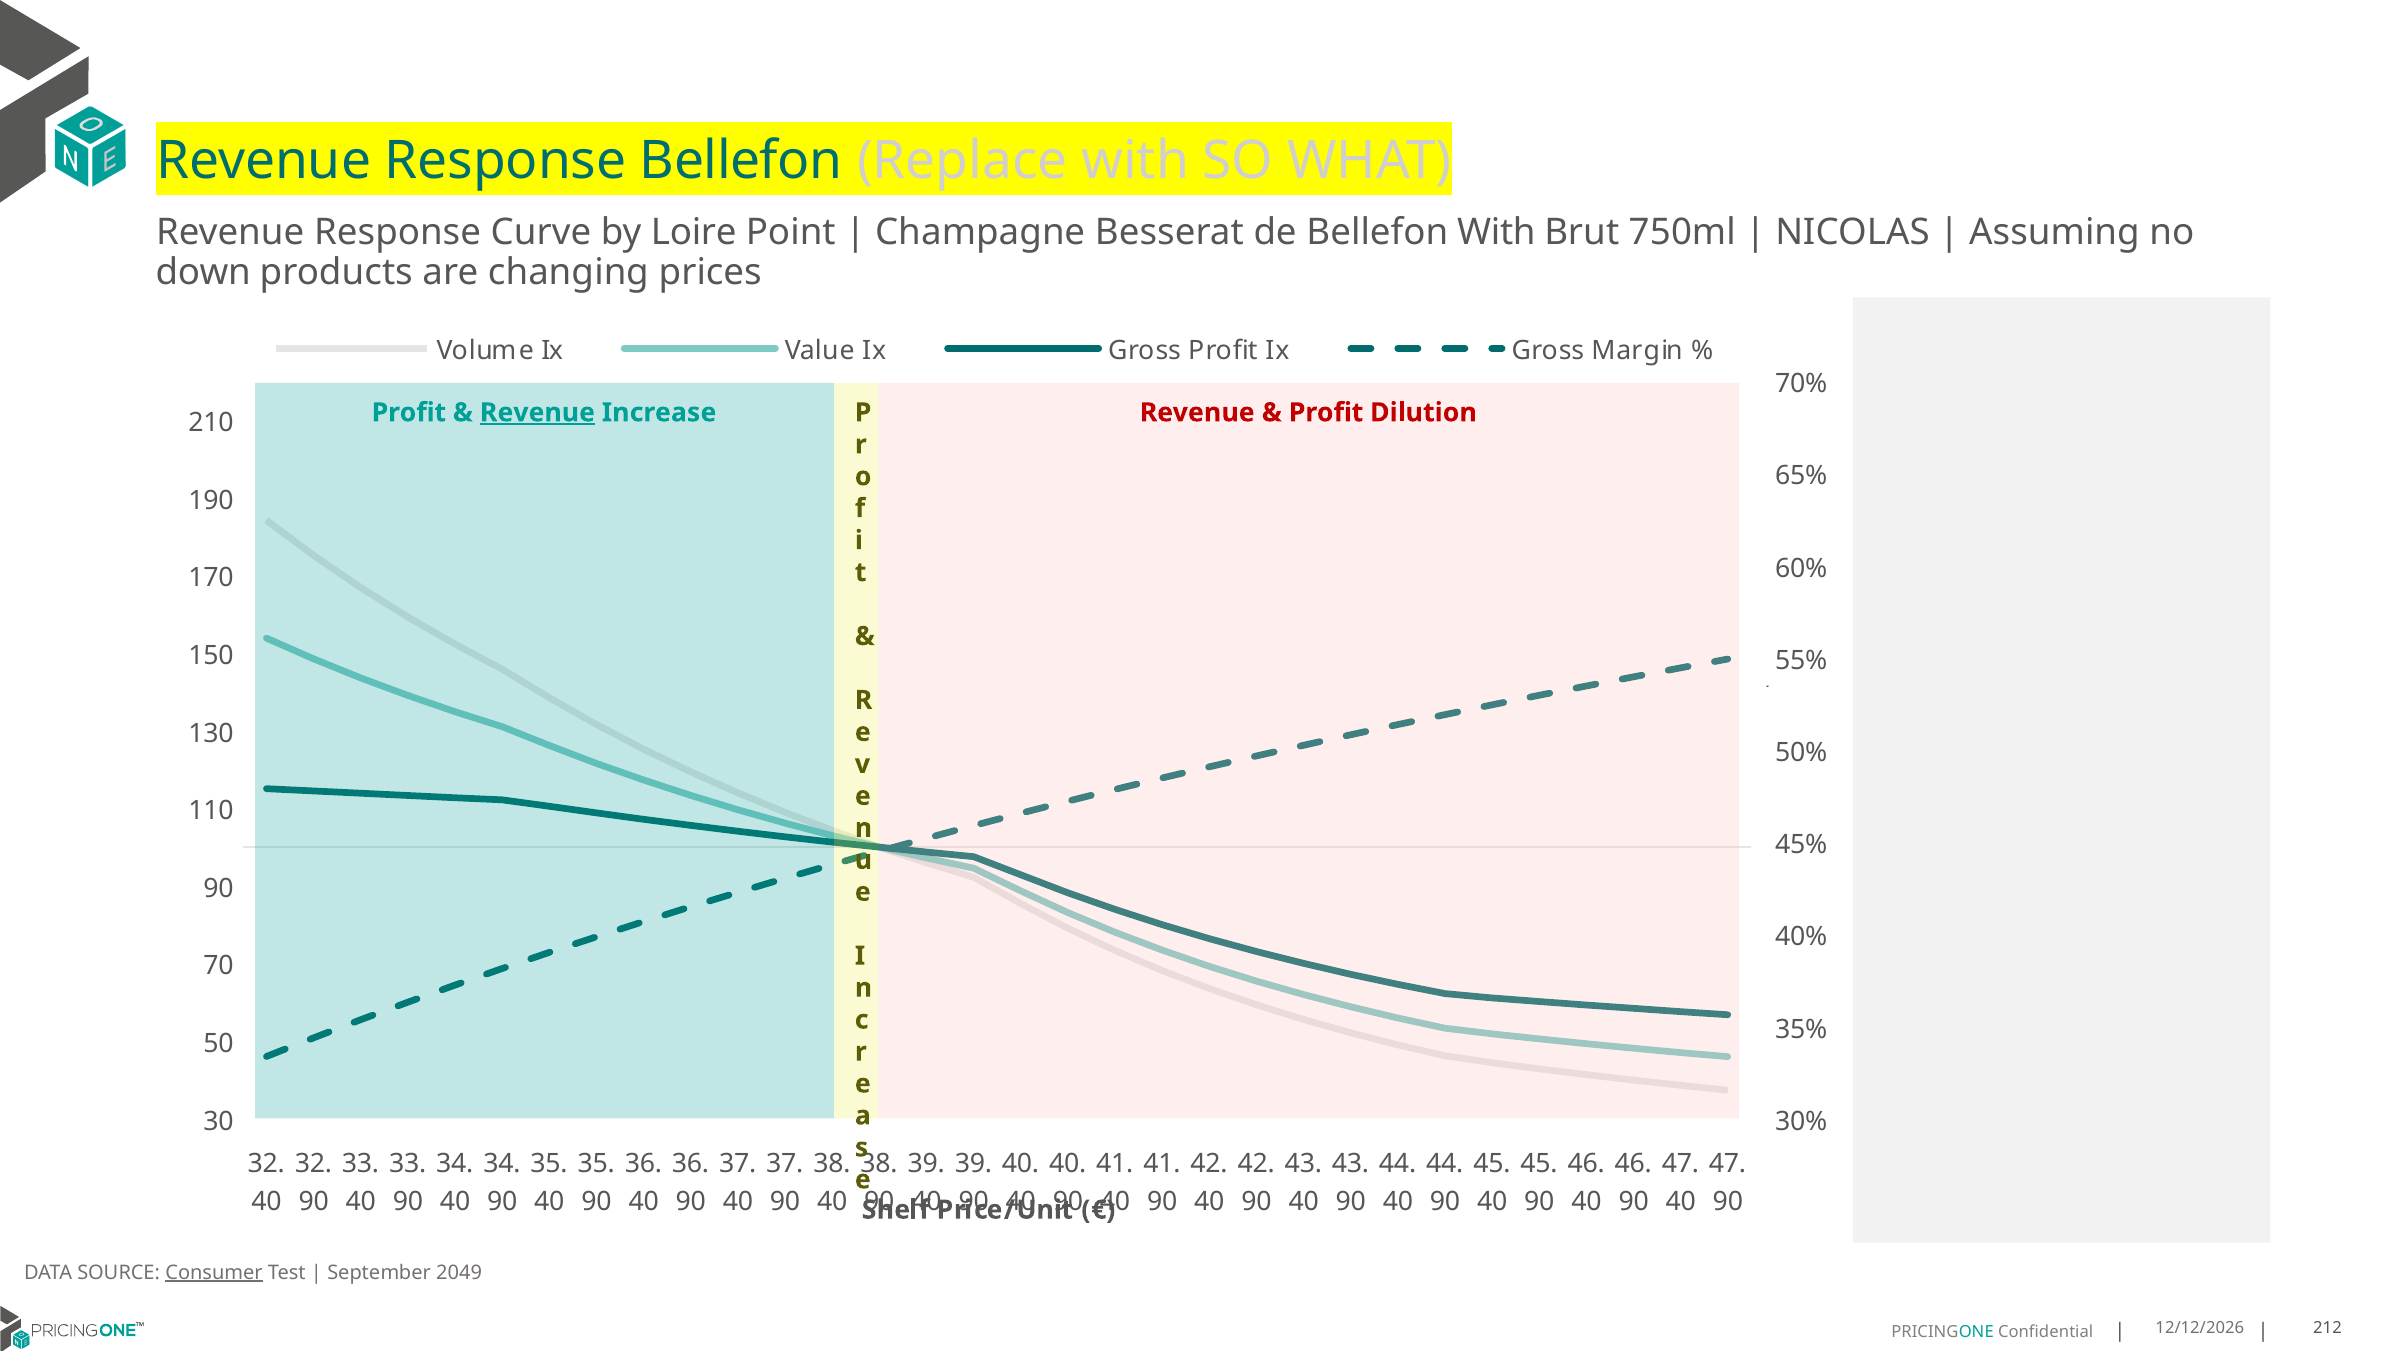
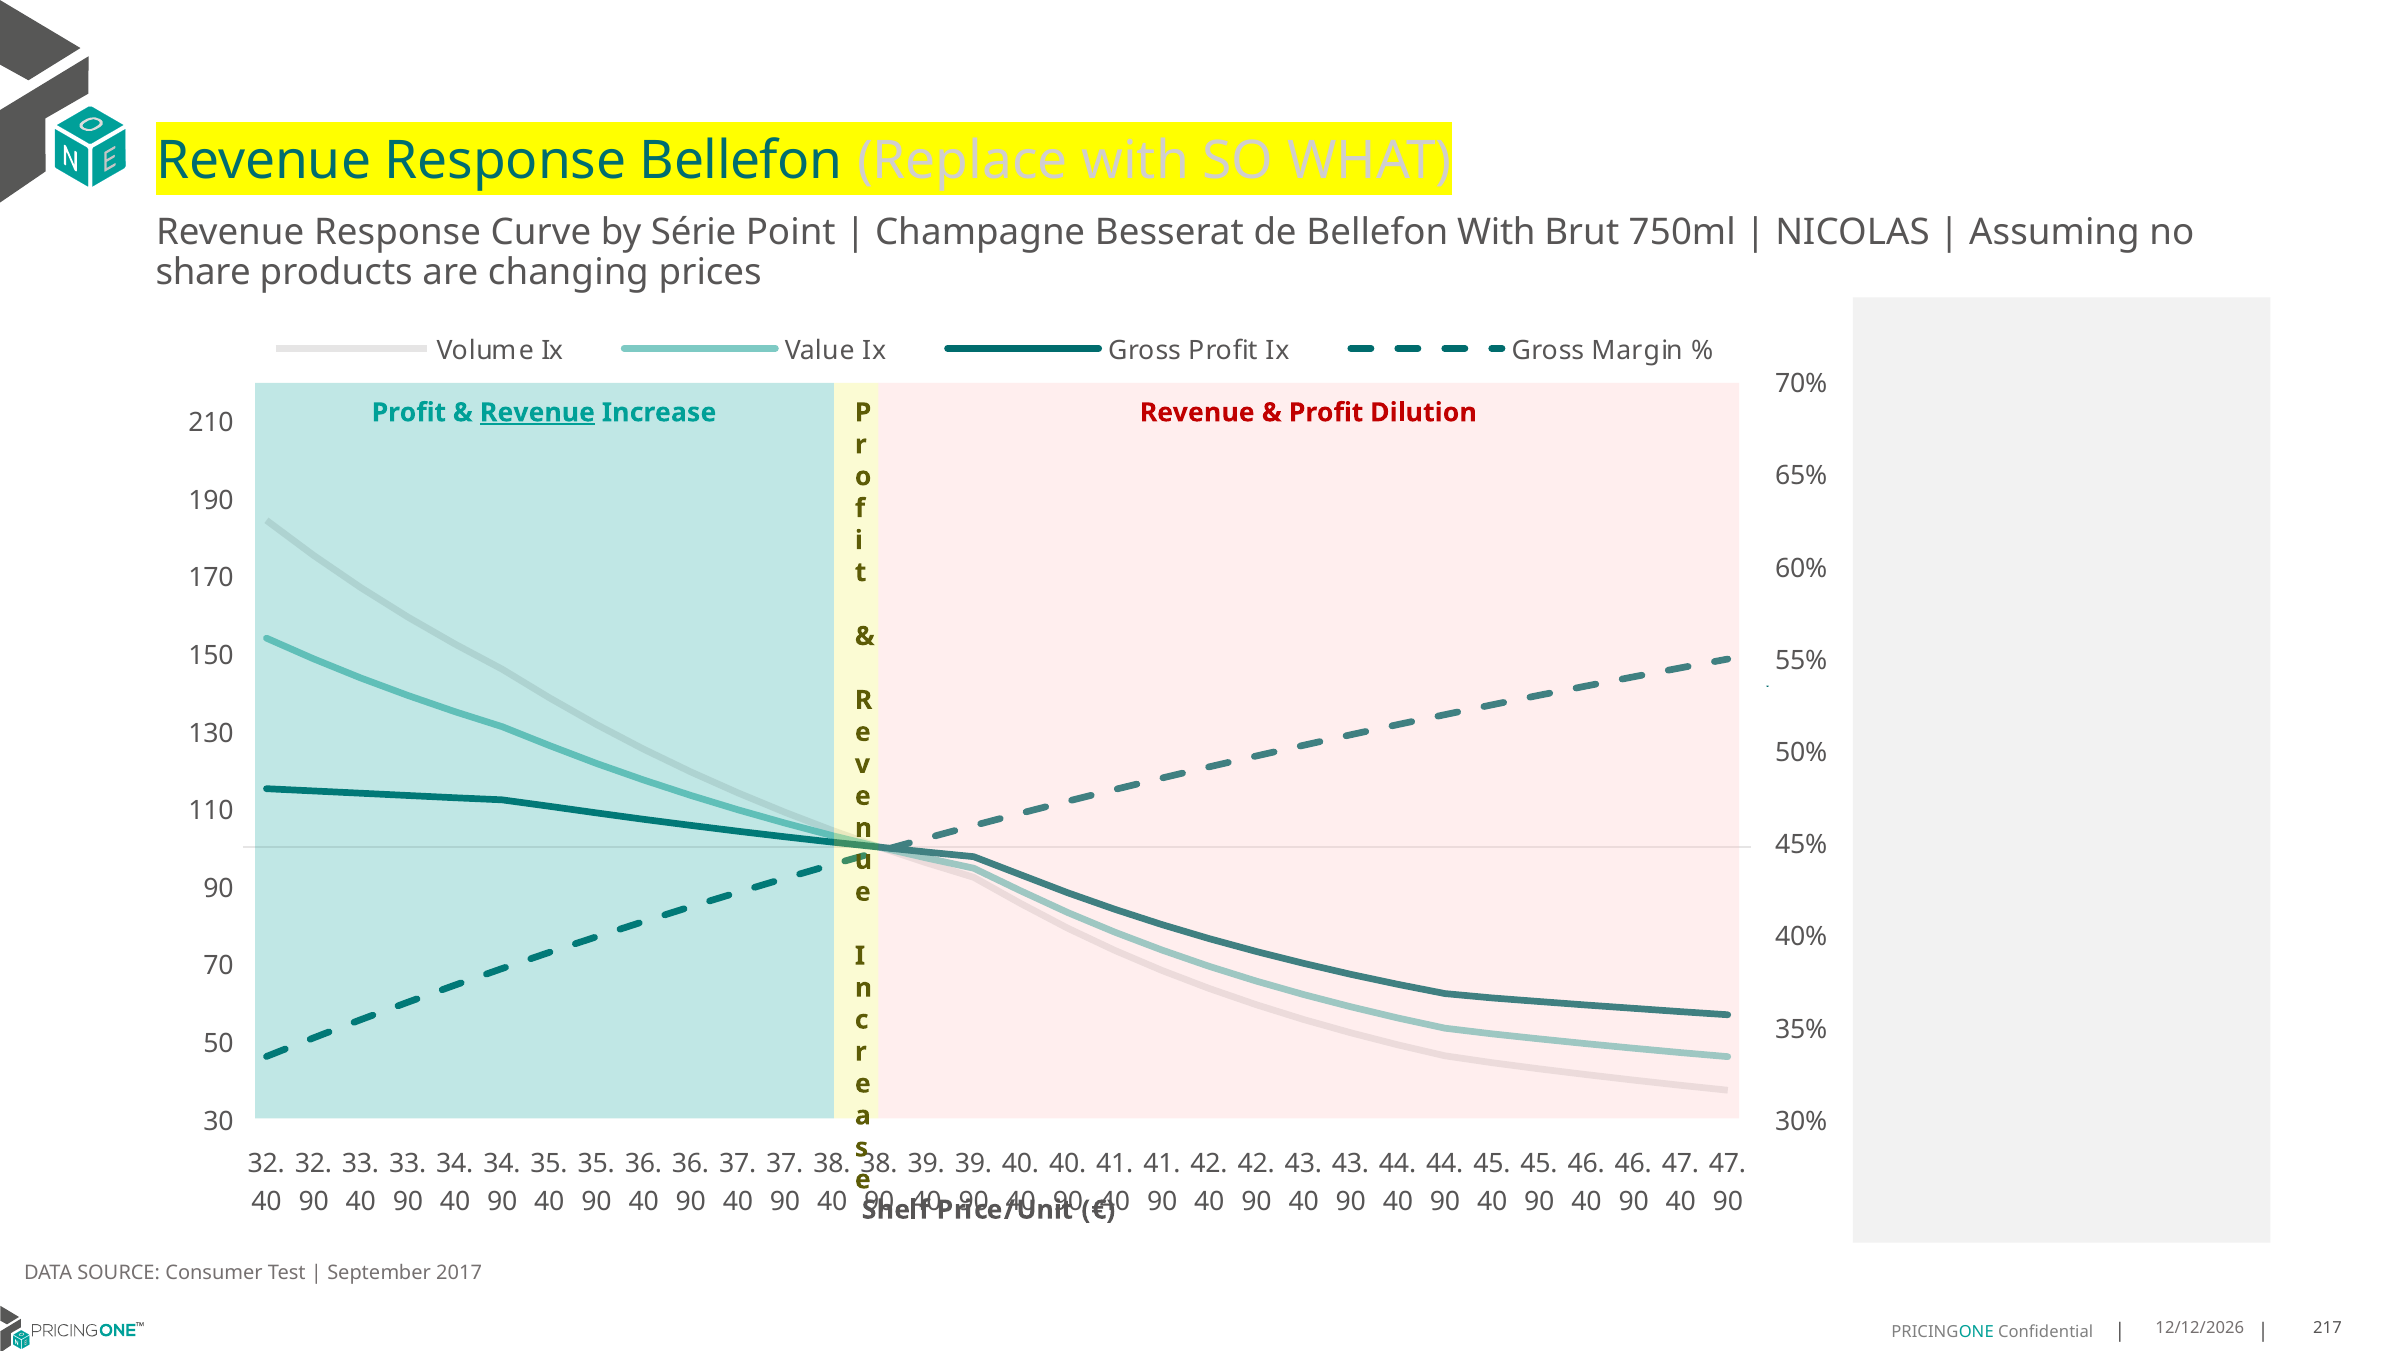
Loire: Loire -> Série
down: down -> share
Consumer underline: present -> none
2049: 2049 -> 2017
212: 212 -> 217
